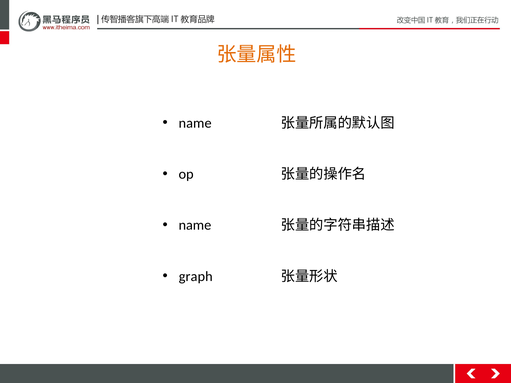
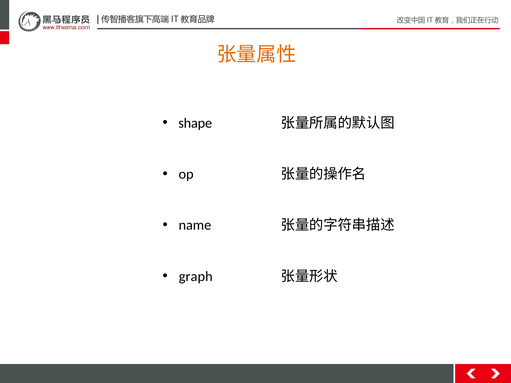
name at (195, 123): name -> shape
